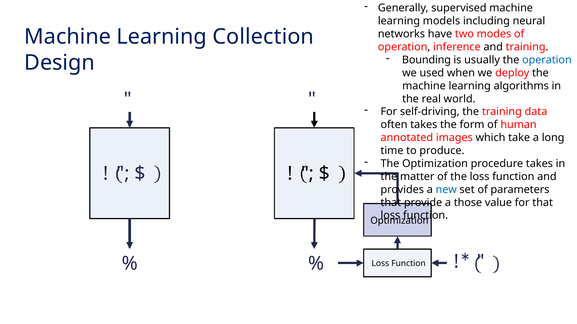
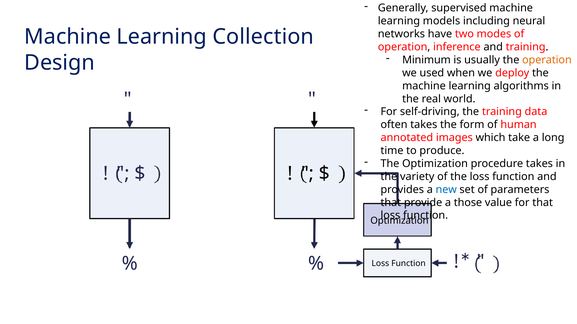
Bounding: Bounding -> Minimum
operation at (547, 60) colour: blue -> orange
matter: matter -> variety
